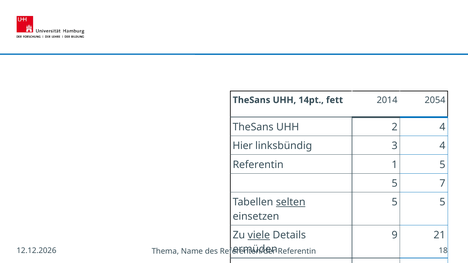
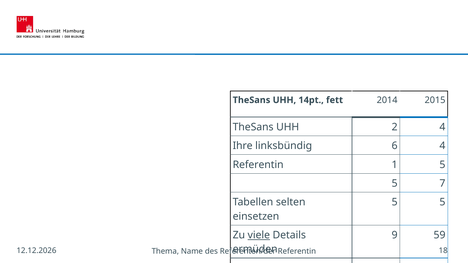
2054: 2054 -> 2015
Hier: Hier -> Ihre
3: 3 -> 6
selten underline: present -> none
21: 21 -> 59
